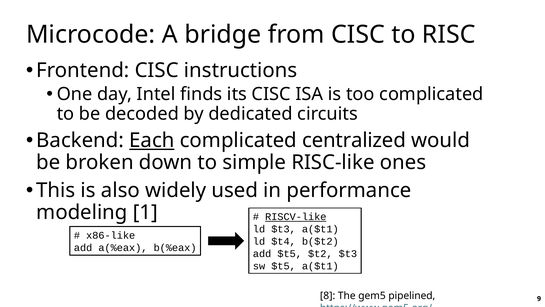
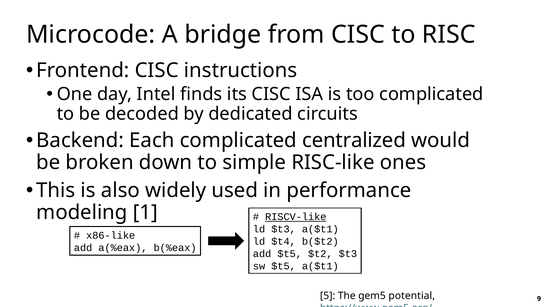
Each underline: present -> none
8: 8 -> 5
pipelined: pipelined -> potential
